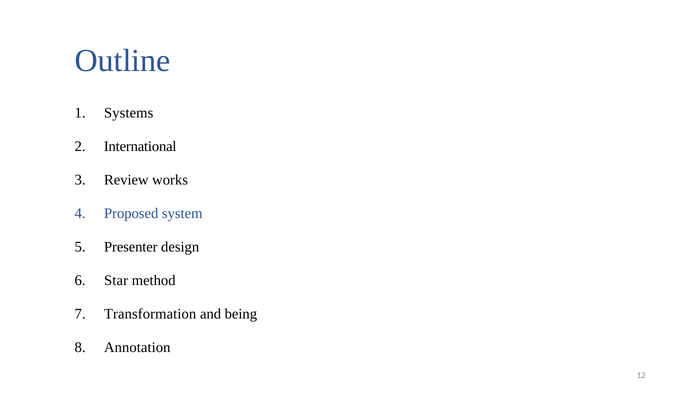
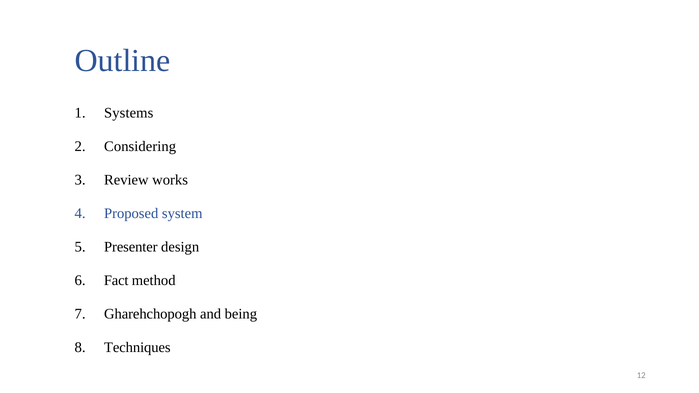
International: International -> Considering
Star: Star -> Fact
Transformation: Transformation -> Gharehchopogh
Annotation: Annotation -> Techniques
